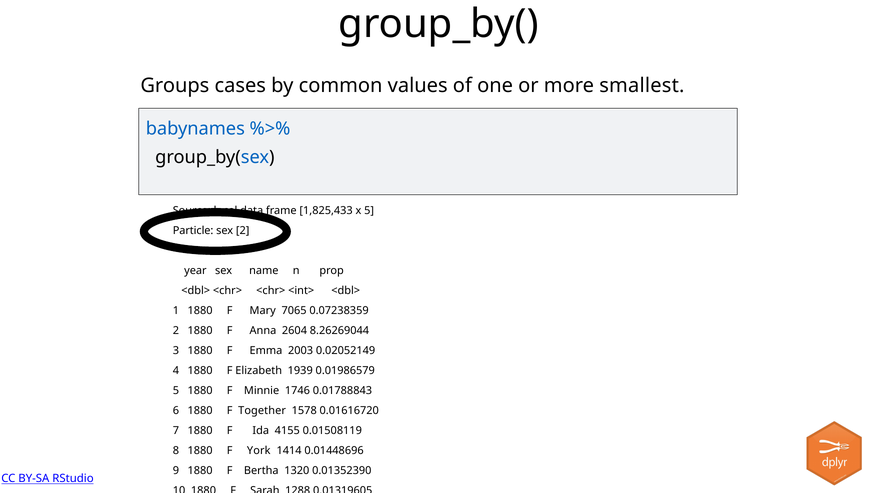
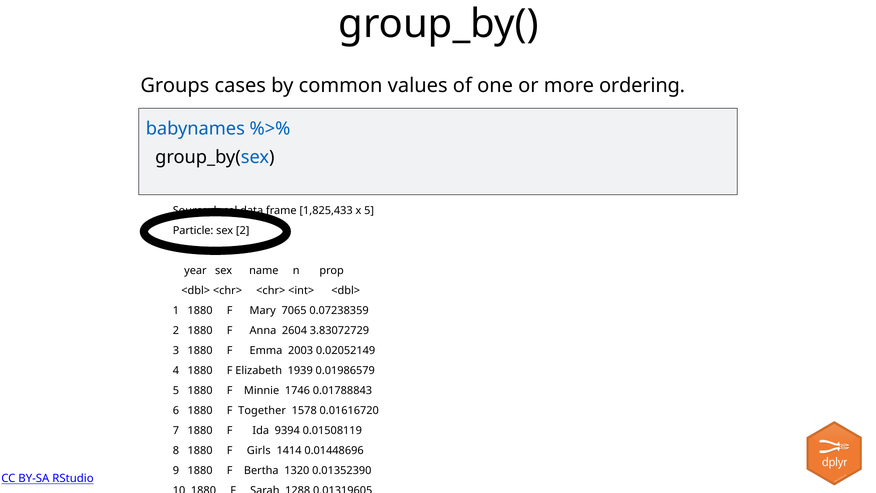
smallest: smallest -> ordering
8.26269044: 8.26269044 -> 3.83072729
4155: 4155 -> 9394
York: York -> Girls
